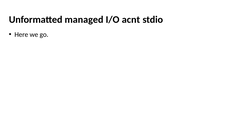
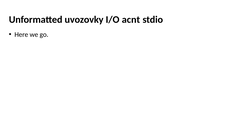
managed: managed -> uvozovky
